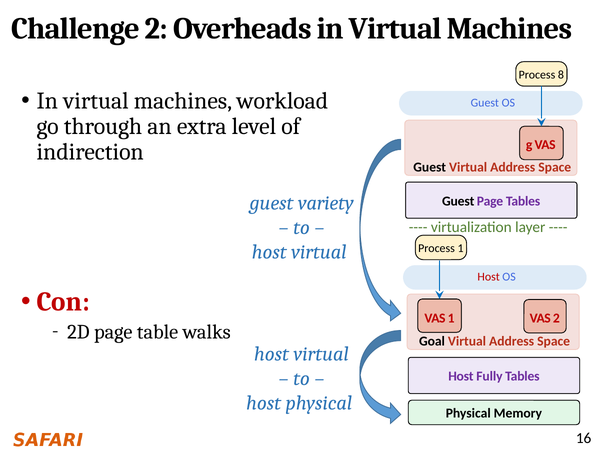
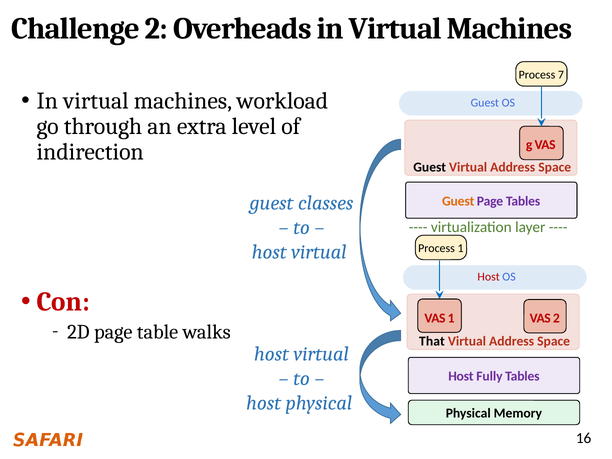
8: 8 -> 7
variety: variety -> classes
Guest at (458, 201) colour: black -> orange
Goal: Goal -> That
